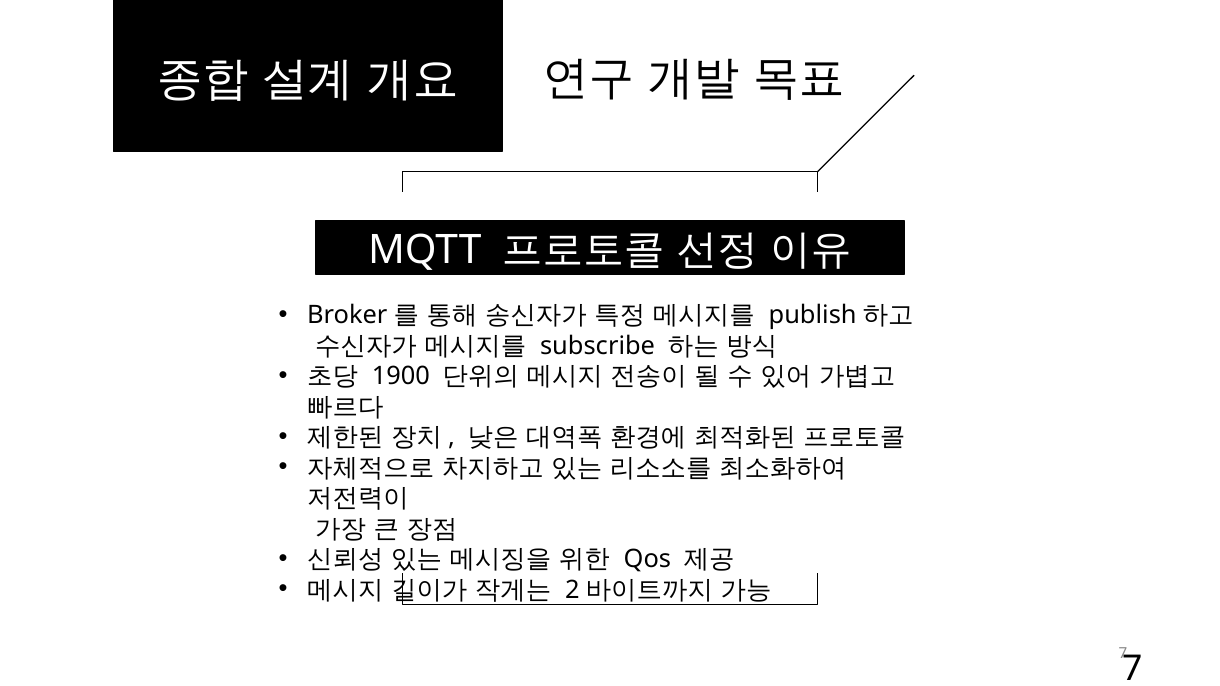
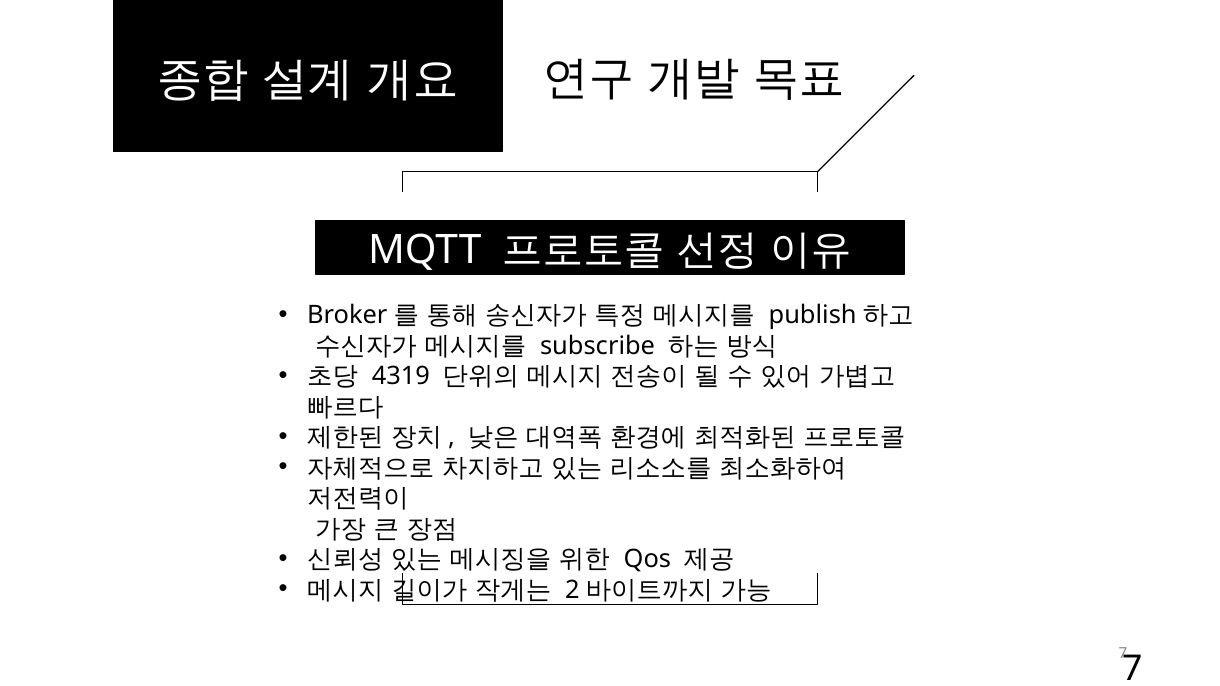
1900: 1900 -> 4319
